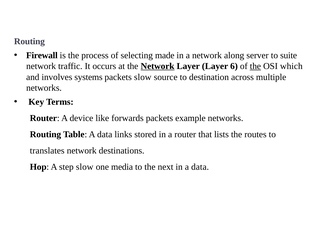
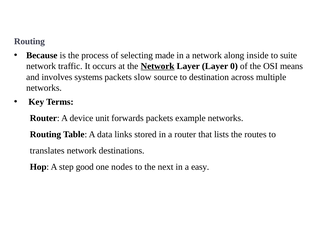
Firewall: Firewall -> Because
server: server -> inside
6: 6 -> 0
the at (255, 66) underline: present -> none
which: which -> means
like: like -> unit
step slow: slow -> good
media: media -> nodes
in a data: data -> easy
